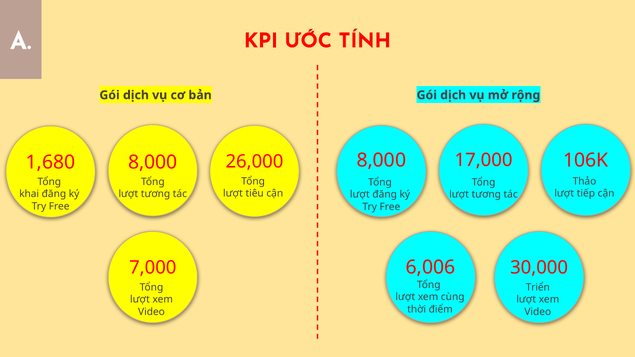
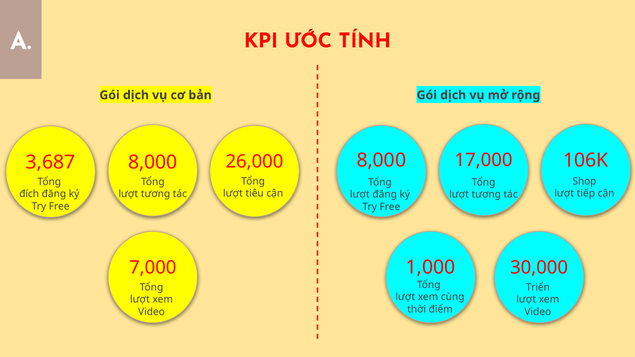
1,680: 1,680 -> 3,687
Thảo: Thảo -> Shop
khai: khai -> đích
6,006: 6,006 -> 1,000
